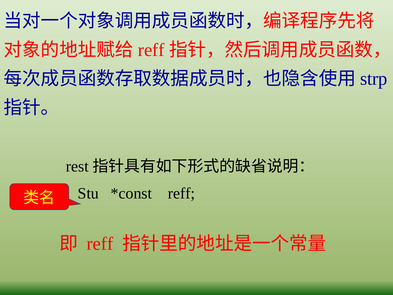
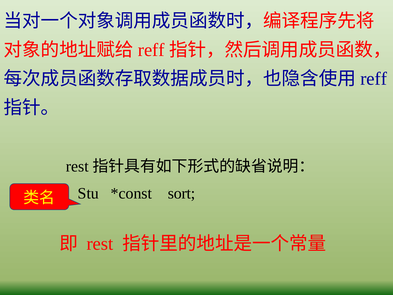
strp at (374, 79): strp -> reff
reff at (181, 193): reff -> sort
reff at (100, 243): reff -> rest
